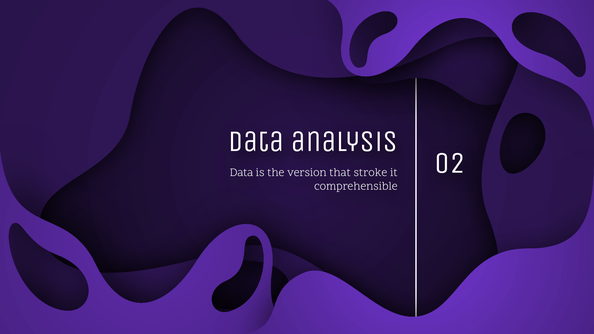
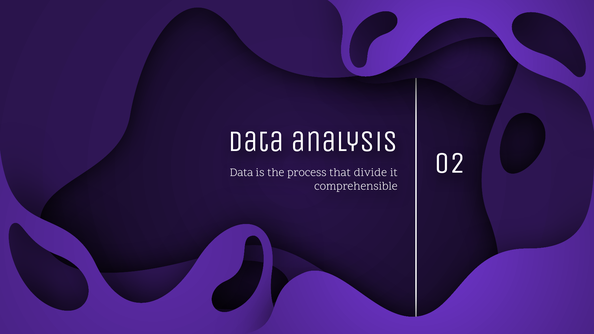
version: version -> process
stroke: stroke -> divide
